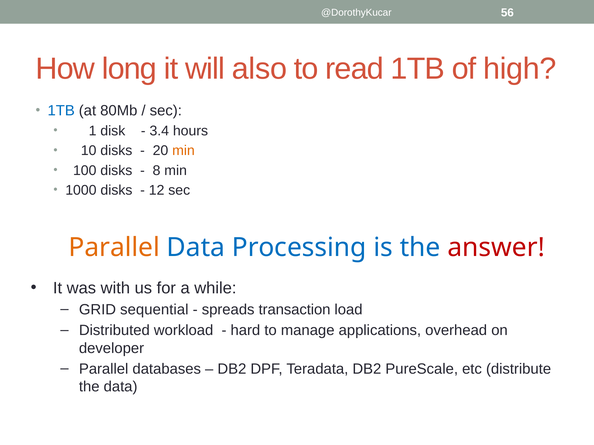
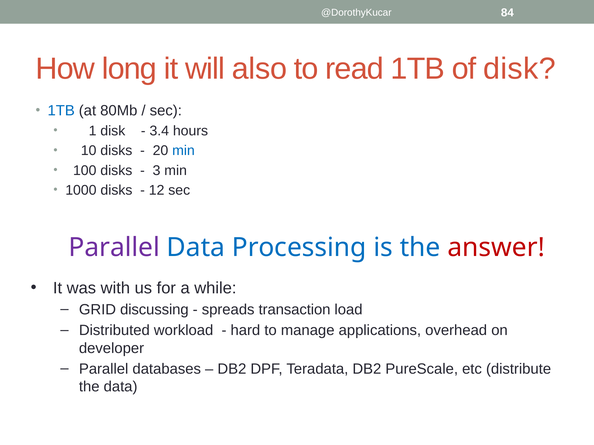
56: 56 -> 84
of high: high -> disk
min at (183, 151) colour: orange -> blue
8: 8 -> 3
Parallel at (114, 248) colour: orange -> purple
sequential: sequential -> discussing
